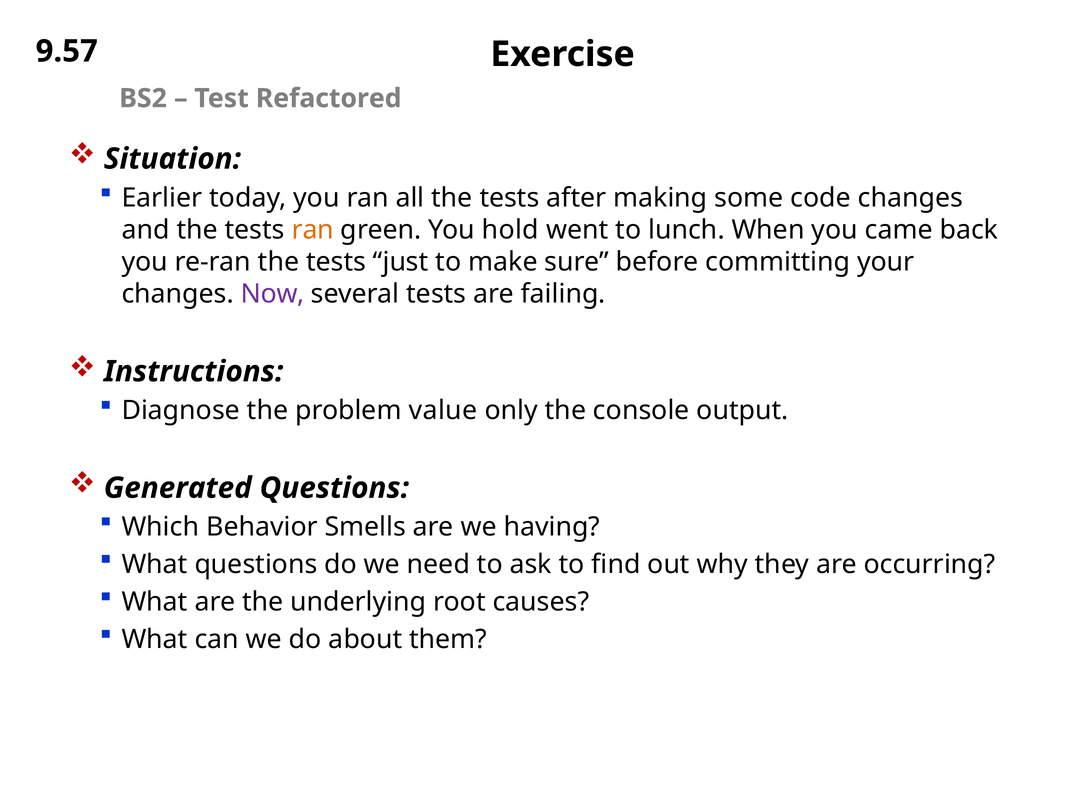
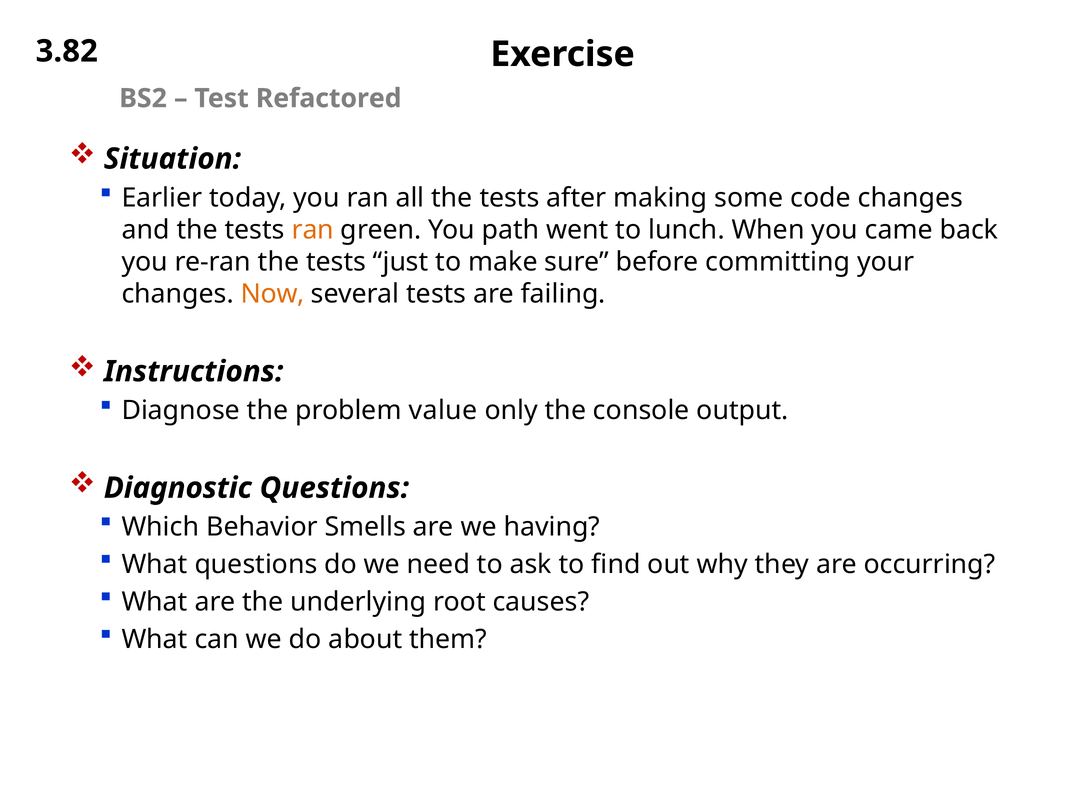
9.57: 9.57 -> 3.82
hold: hold -> path
Now colour: purple -> orange
Generated: Generated -> Diagnostic
